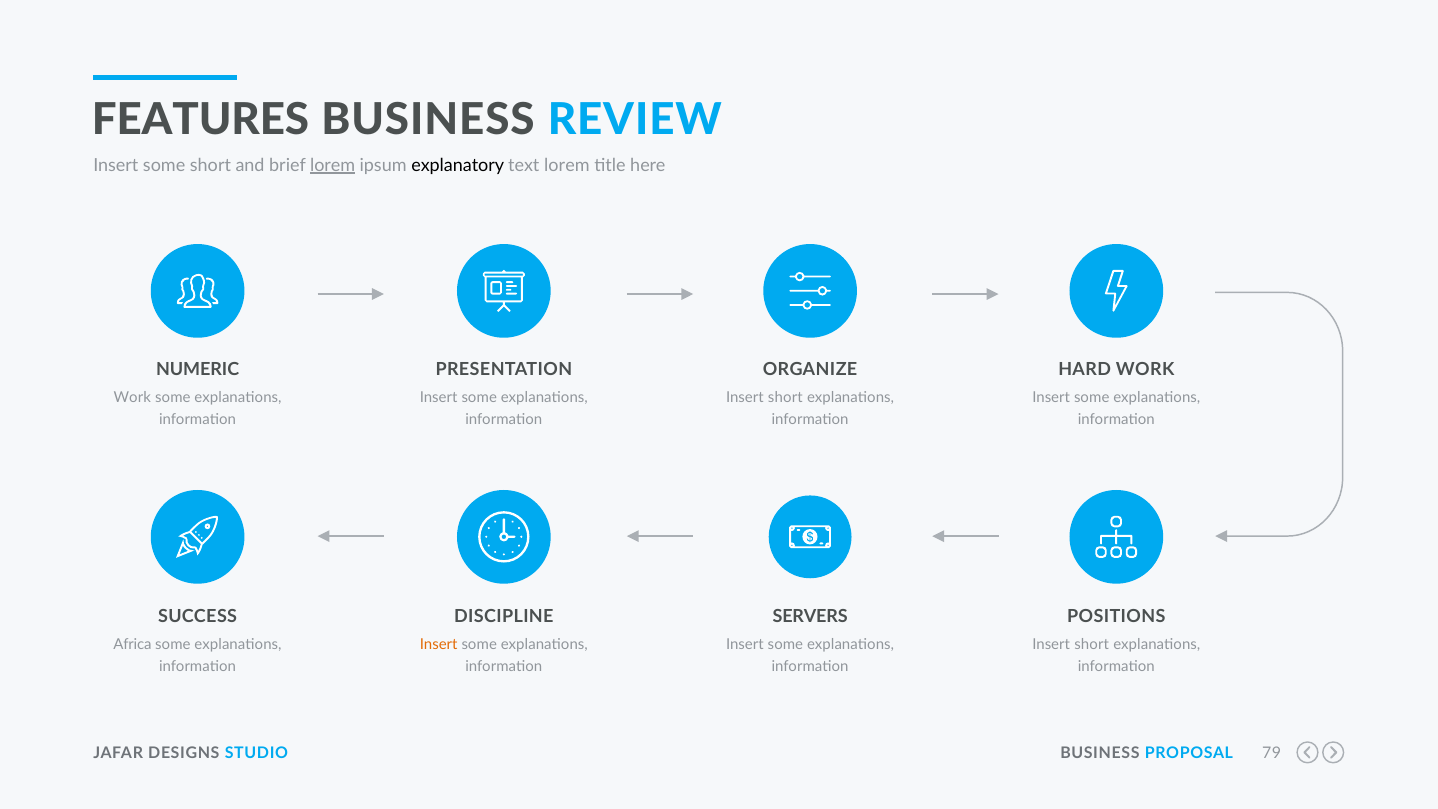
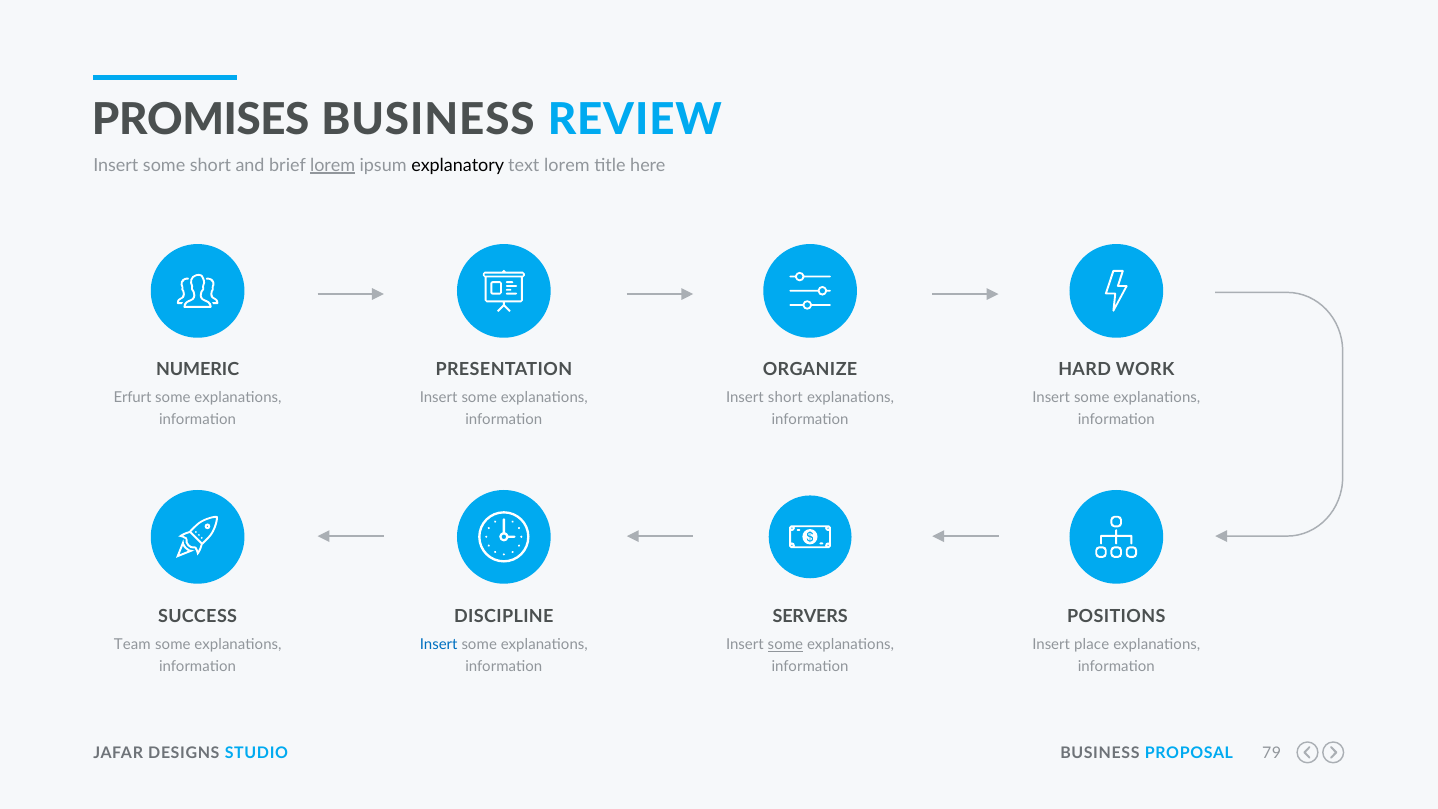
FEATURES: FEATURES -> PROMISES
Work at (132, 397): Work -> Erfurt
Africa: Africa -> Team
Insert at (439, 645) colour: orange -> blue
some at (785, 645) underline: none -> present
short at (1092, 645): short -> place
